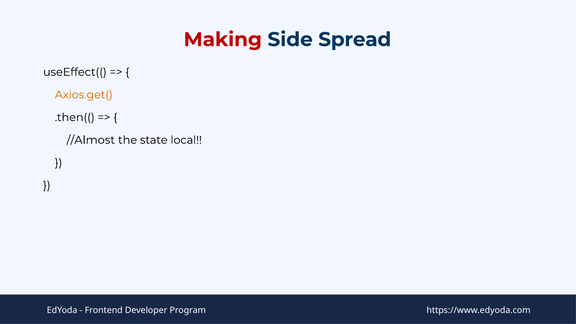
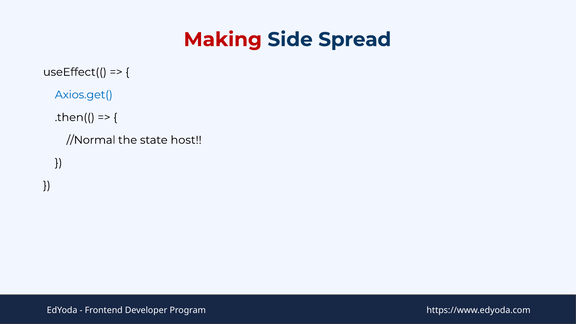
Axios.get( colour: orange -> blue
//Almost: //Almost -> //Normal
local: local -> host
